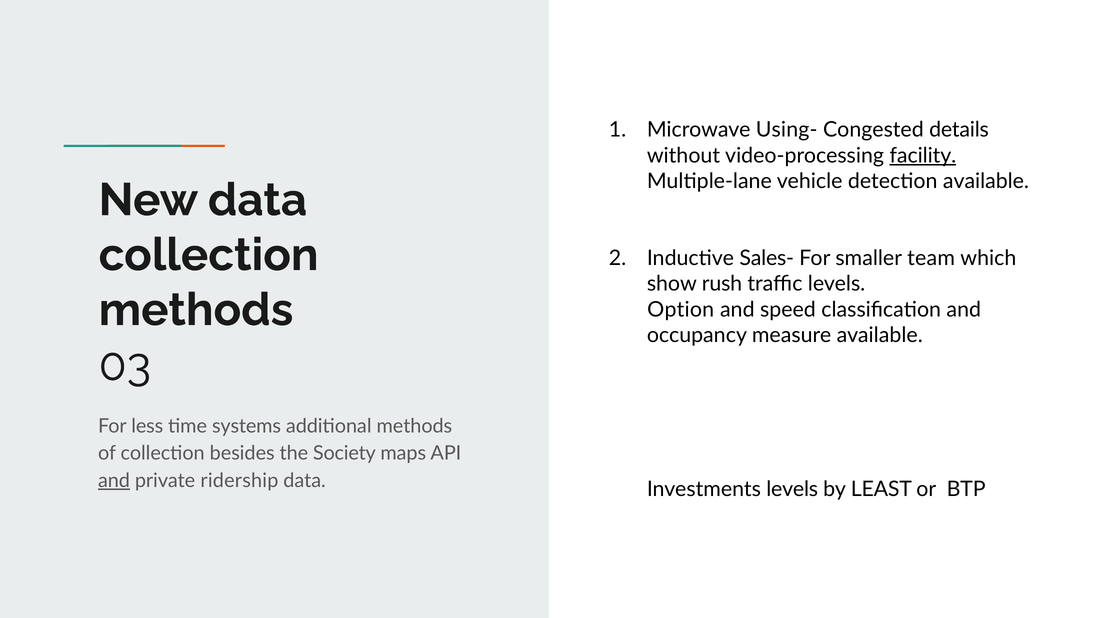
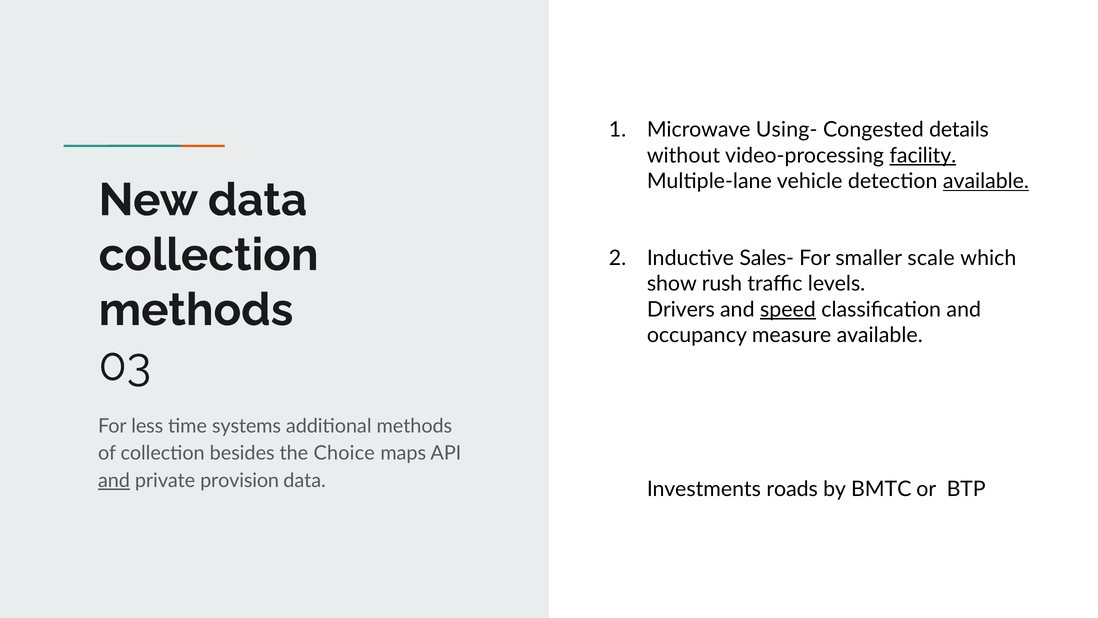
available at (986, 181) underline: none -> present
team: team -> scale
Option: Option -> Drivers
speed underline: none -> present
Society: Society -> Choice
ridership: ridership -> provision
Investments levels: levels -> roads
LEAST: LEAST -> BMTC
